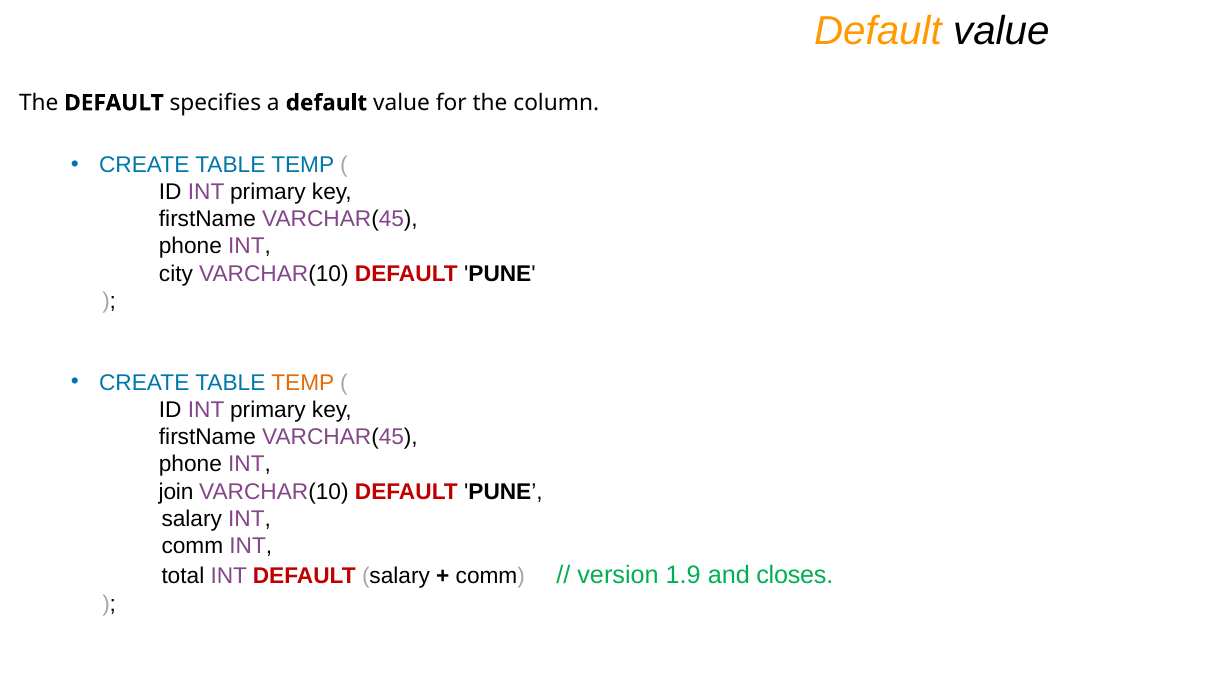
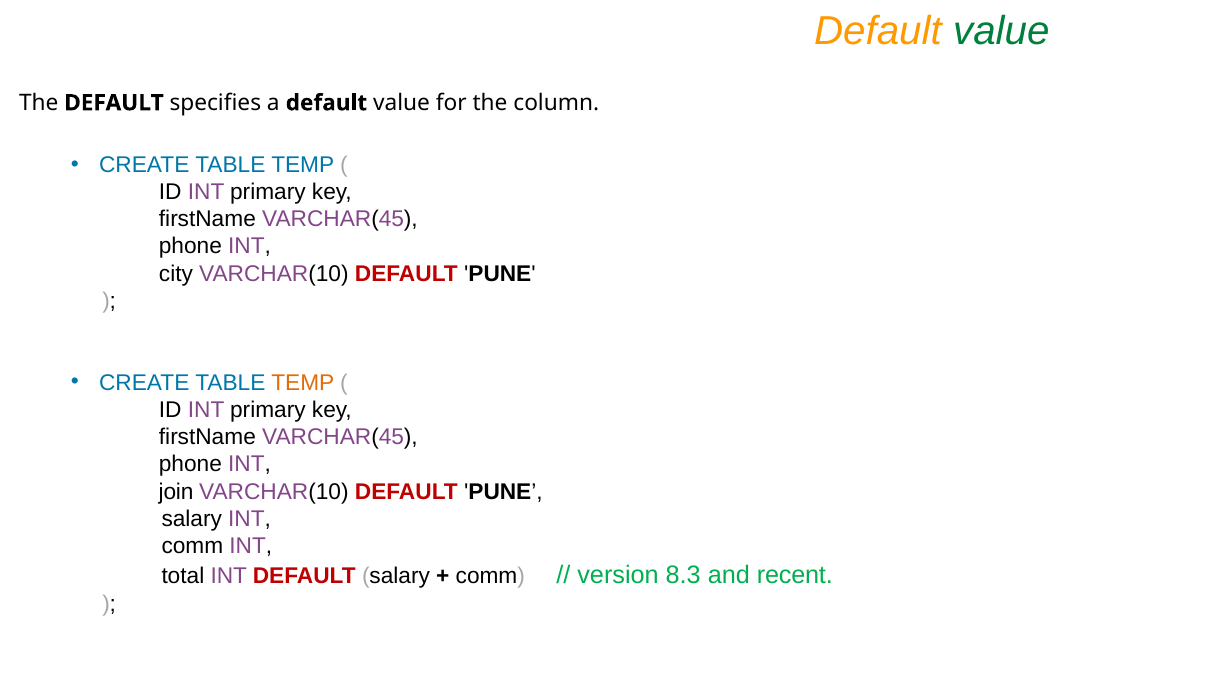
value at (1001, 31) colour: black -> green
1.9: 1.9 -> 8.3
closes: closes -> recent
